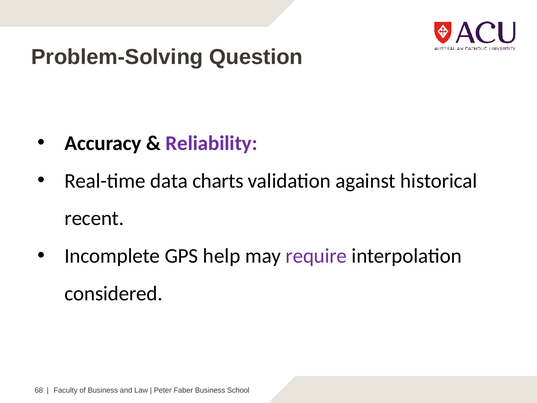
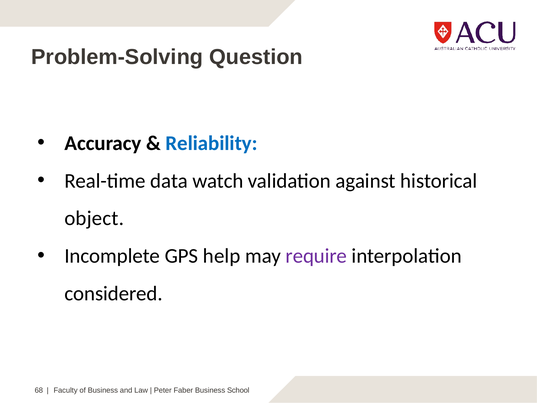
Reliability colour: purple -> blue
charts: charts -> watch
recent: recent -> object
